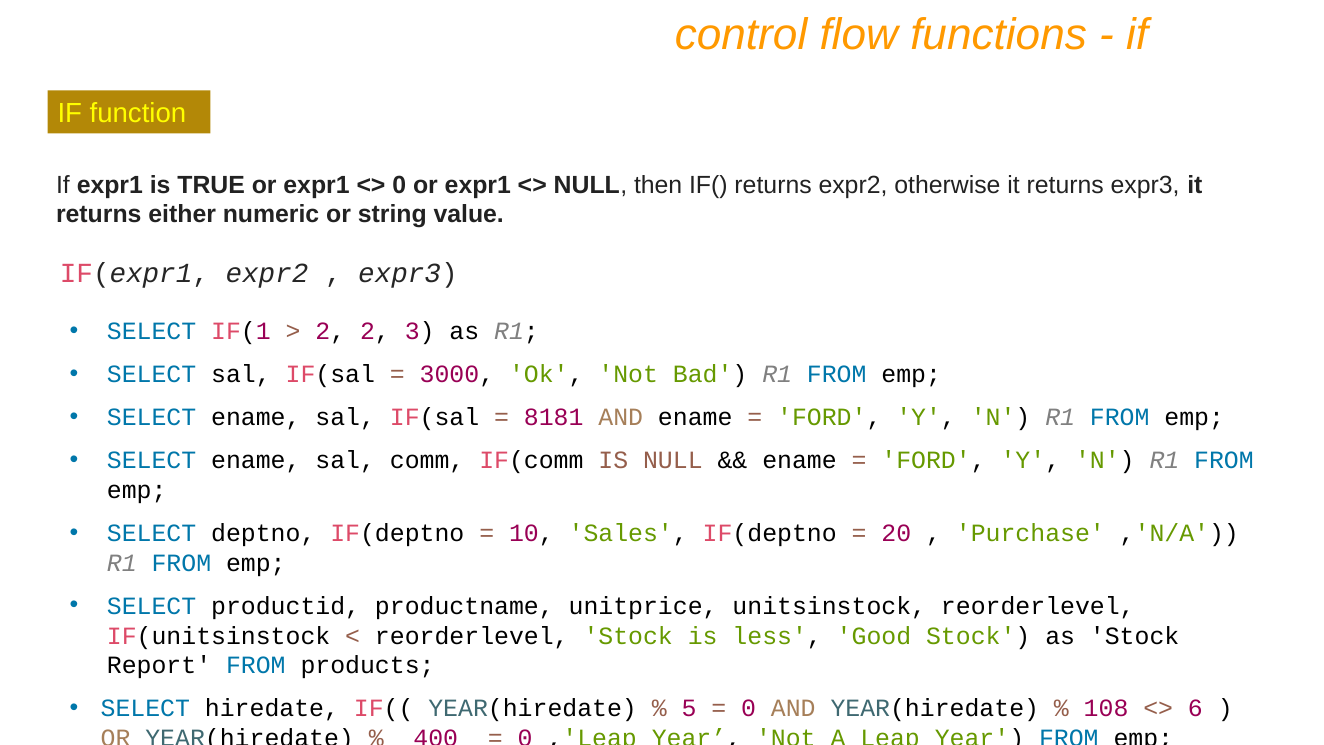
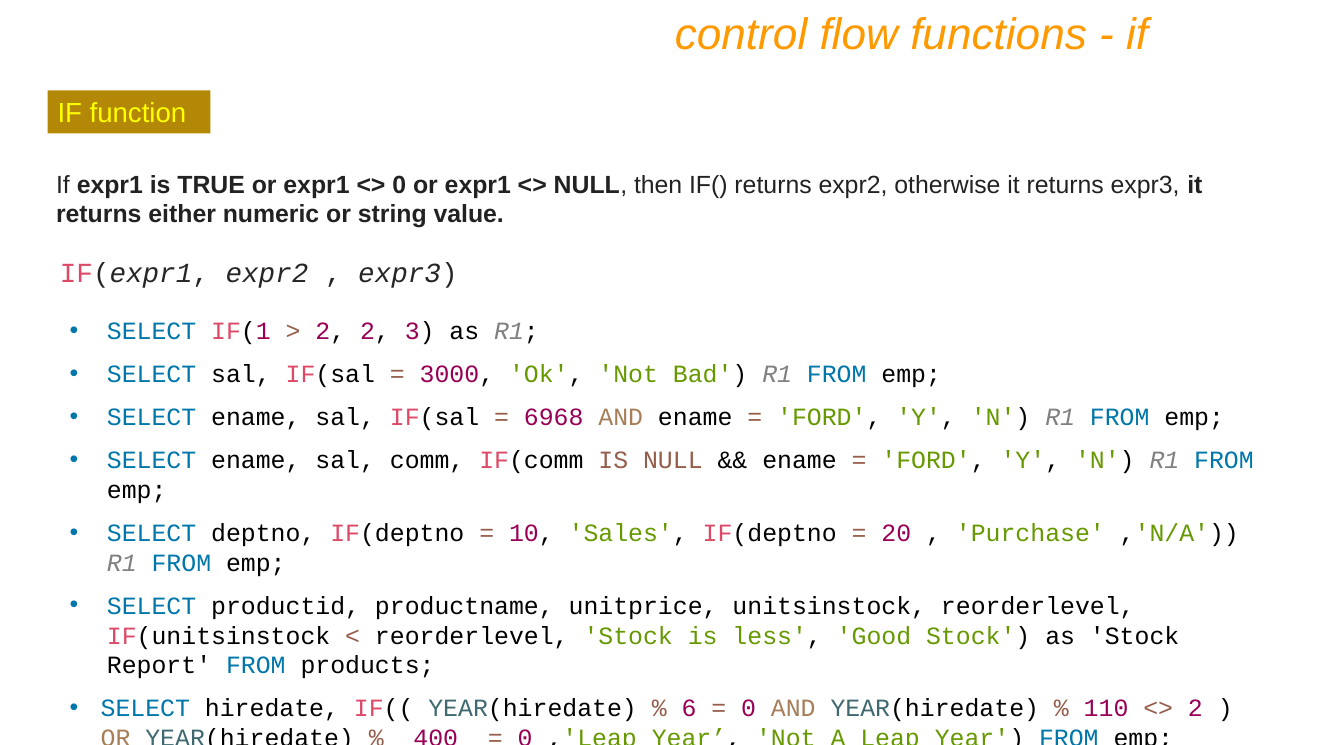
8181: 8181 -> 6968
5: 5 -> 6
108: 108 -> 110
6 at (1195, 708): 6 -> 2
